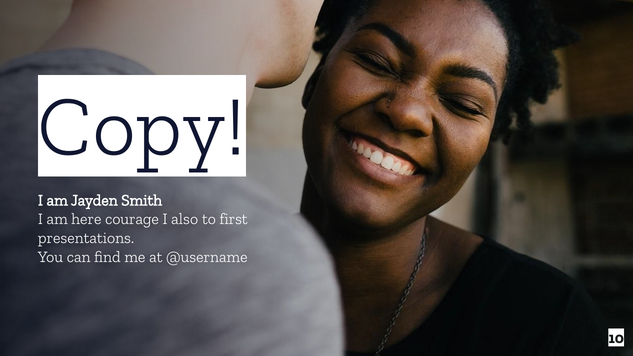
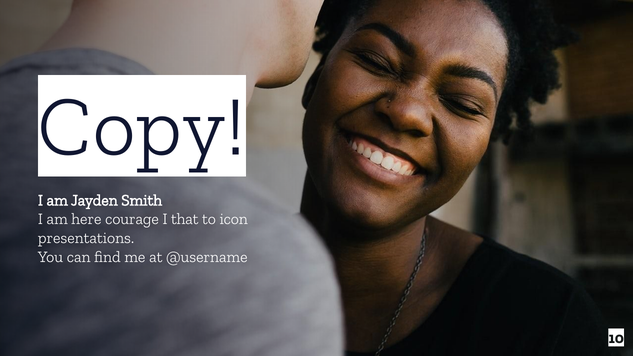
also: also -> that
first: first -> icon
